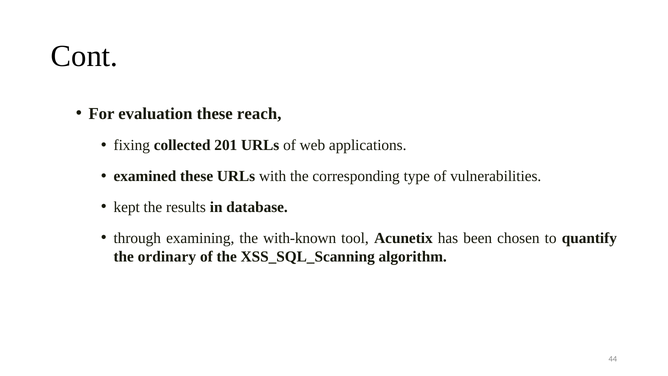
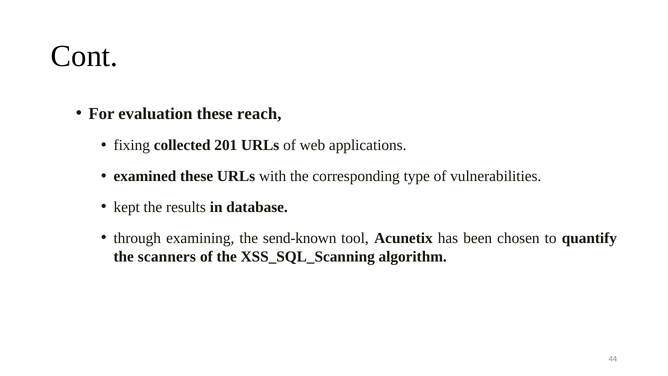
with-known: with-known -> send-known
ordinary: ordinary -> scanners
